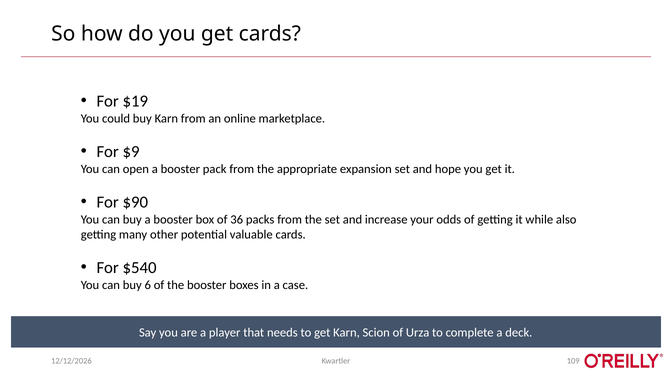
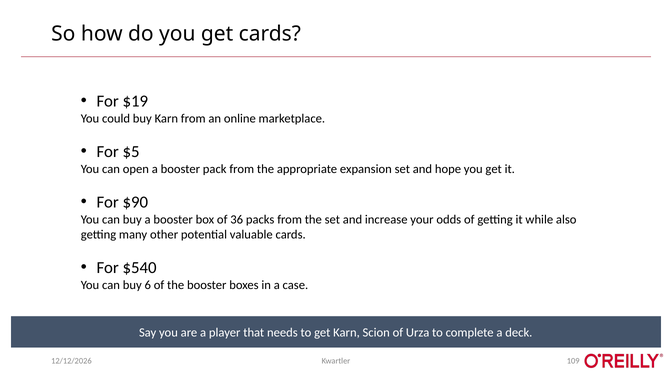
$9: $9 -> $5
